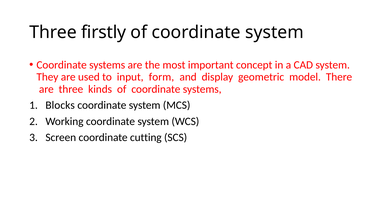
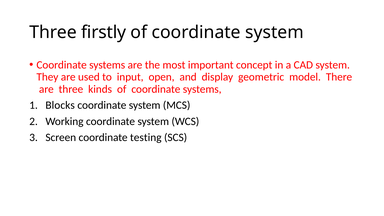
form: form -> open
cutting: cutting -> testing
